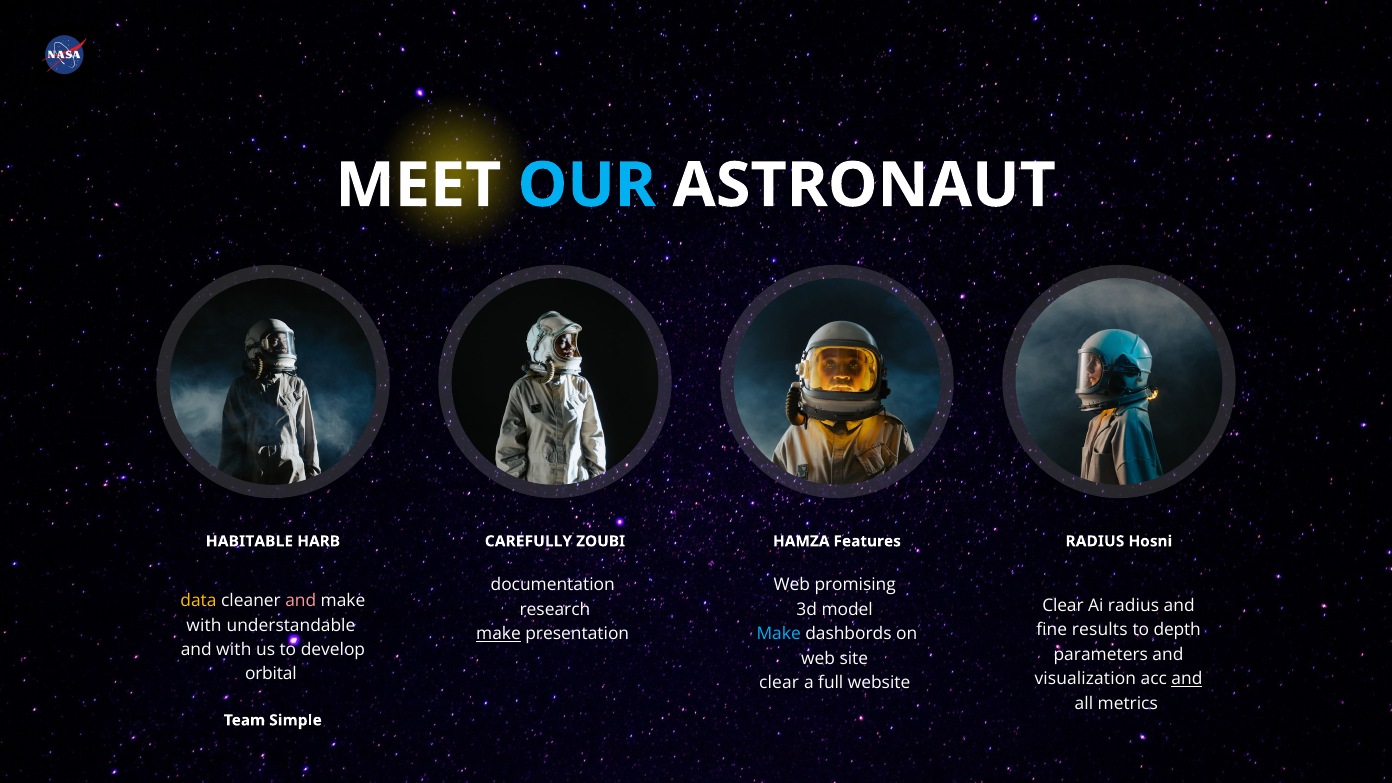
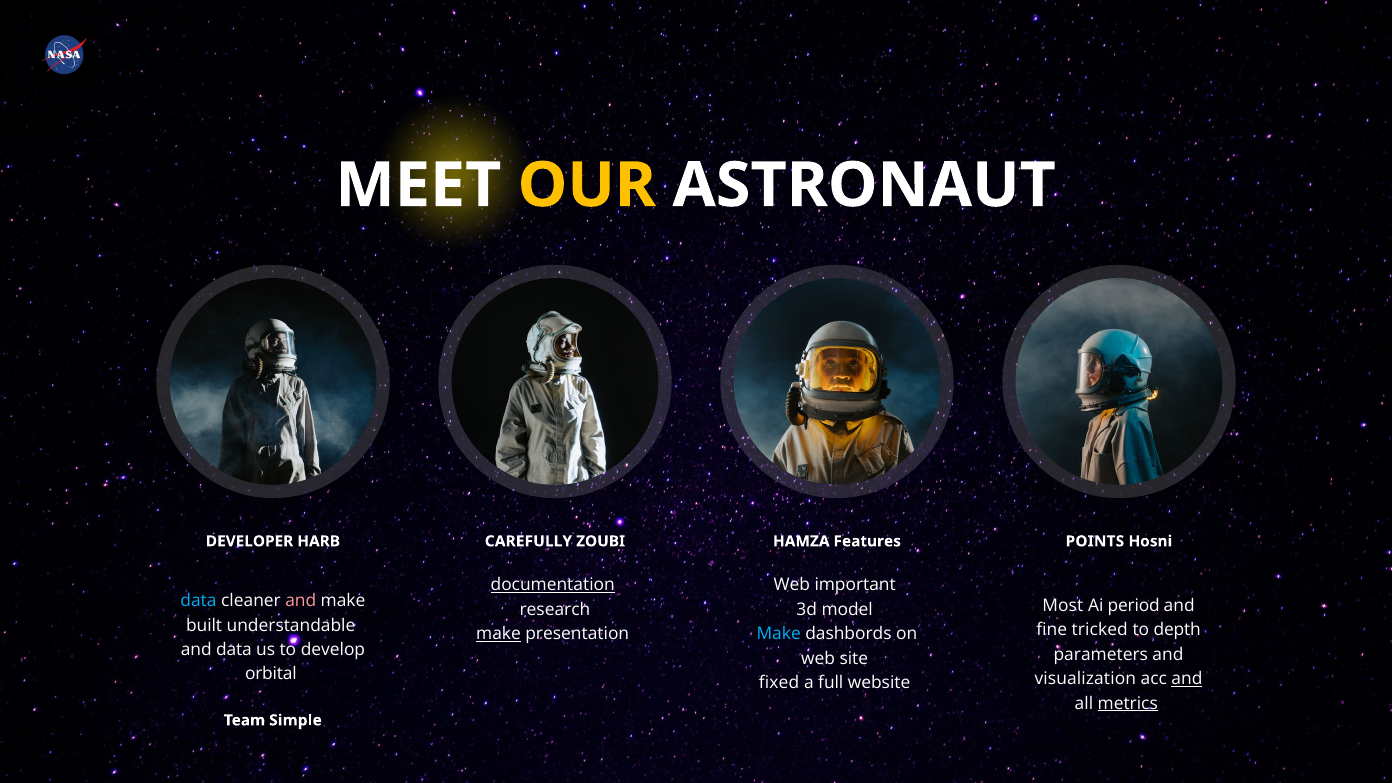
OUR colour: light blue -> yellow
HABITABLE: HABITABLE -> DEVELOPER
RADIUS at (1095, 541): RADIUS -> POINTS
documentation underline: none -> present
promising: promising -> important
data at (199, 601) colour: yellow -> light blue
Clear at (1063, 606): Clear -> Most
Ai radius: radius -> period
with at (204, 626): with -> built
results: results -> tricked
and with: with -> data
clear at (779, 683): clear -> fixed
metrics underline: none -> present
